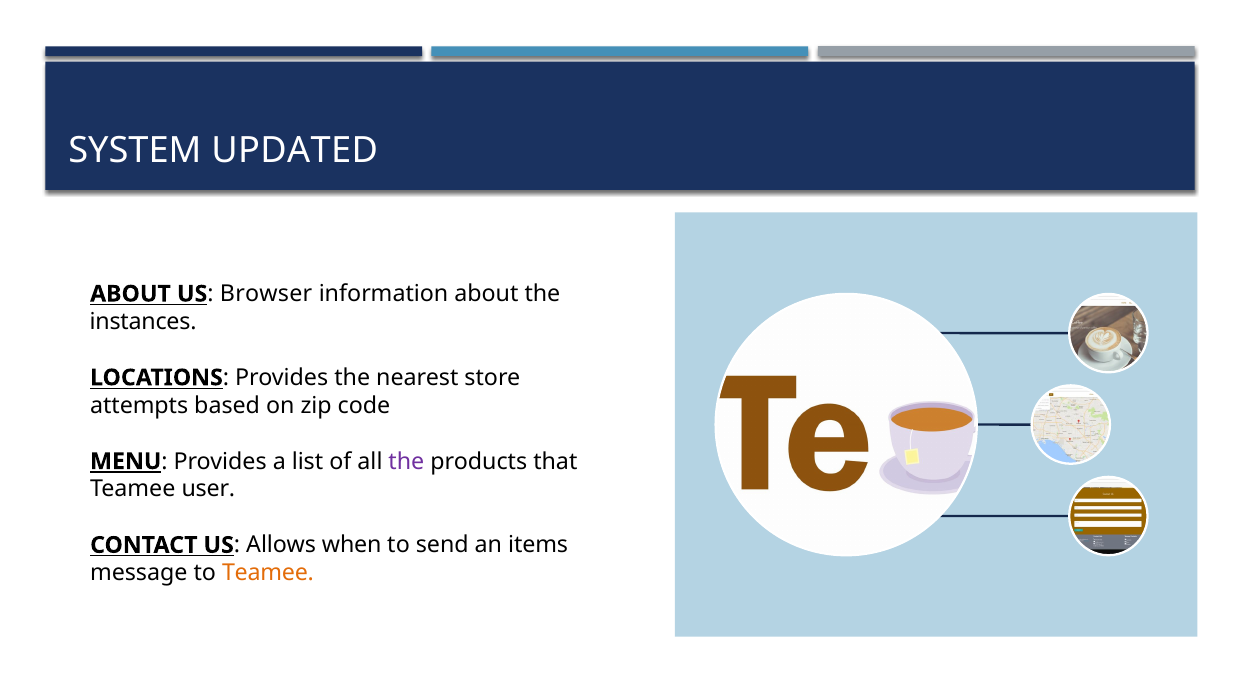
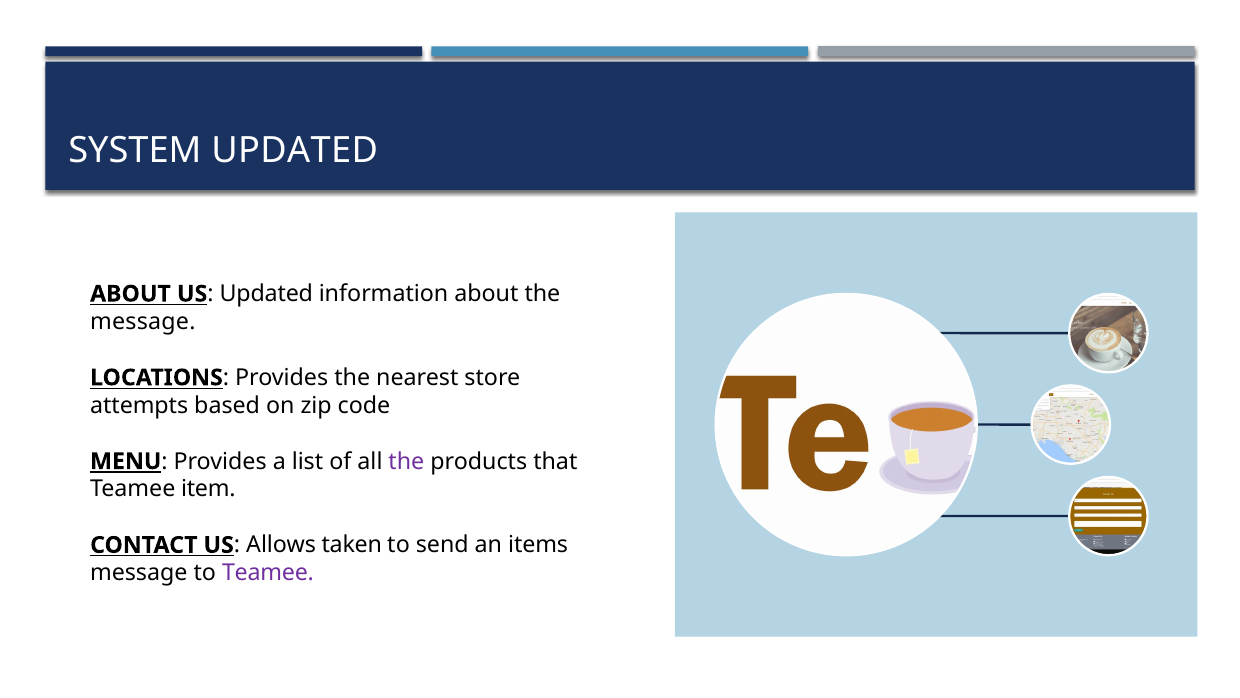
Browser at (266, 294): Browser -> Updated
instances at (143, 322): instances -> message
user: user -> item
when: when -> taken
Teamee at (268, 573) colour: orange -> purple
